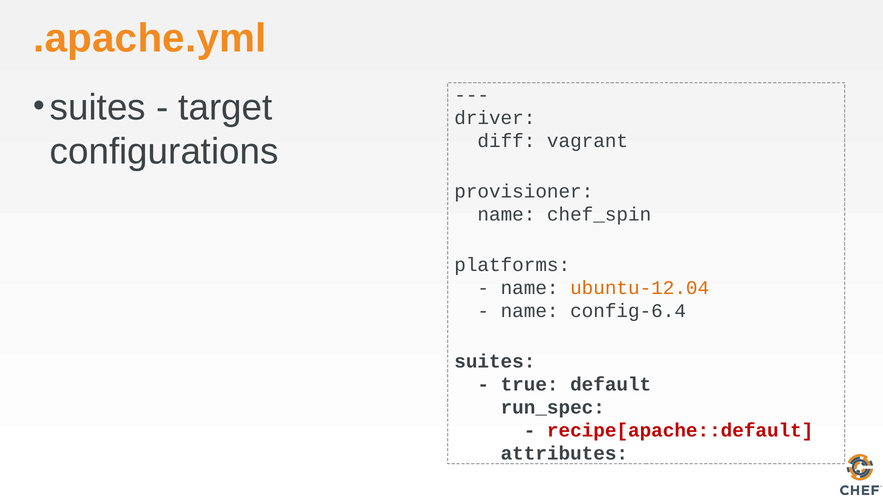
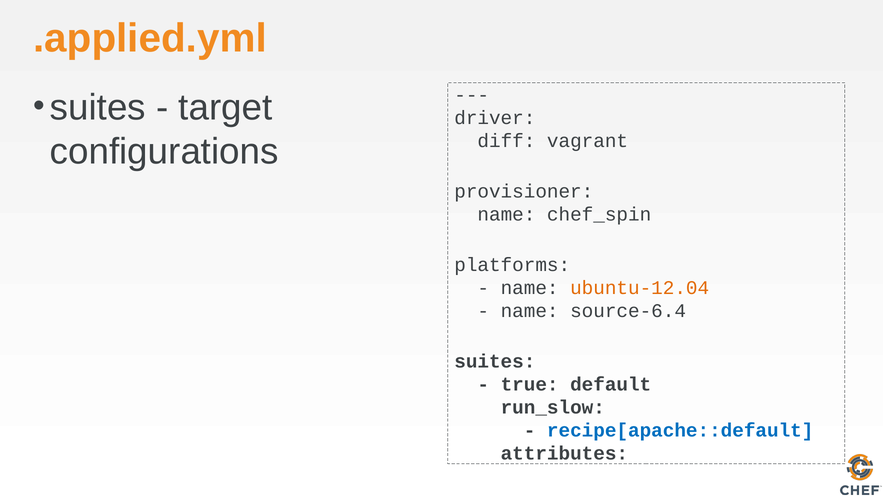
.apache.yml: .apache.yml -> .applied.yml
config-6.4: config-6.4 -> source-6.4
run_spec: run_spec -> run_slow
recipe[apache::default colour: red -> blue
